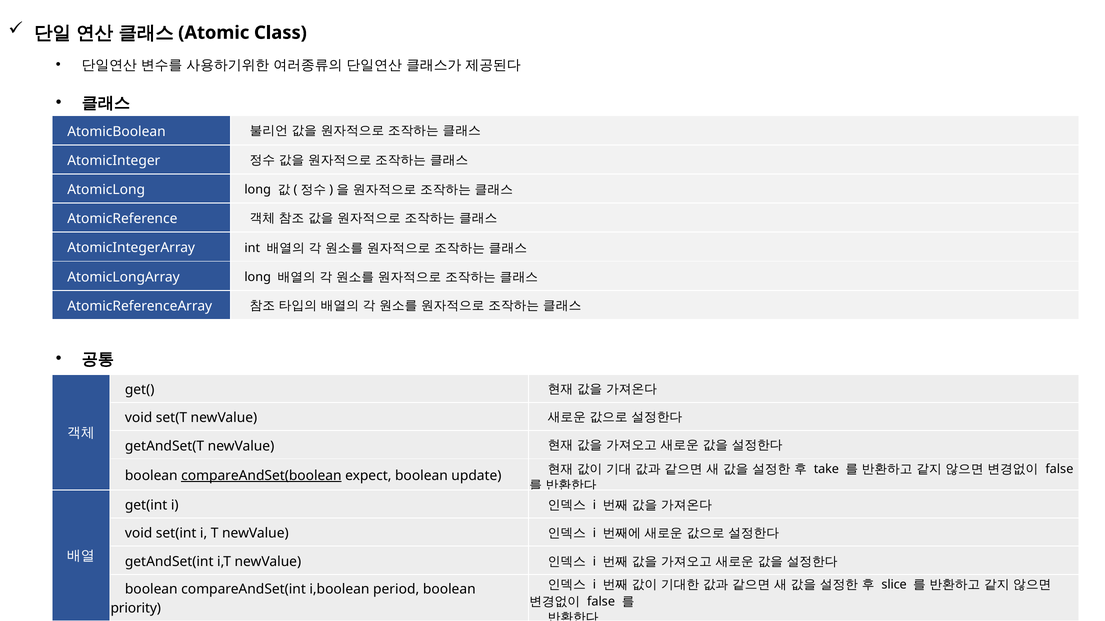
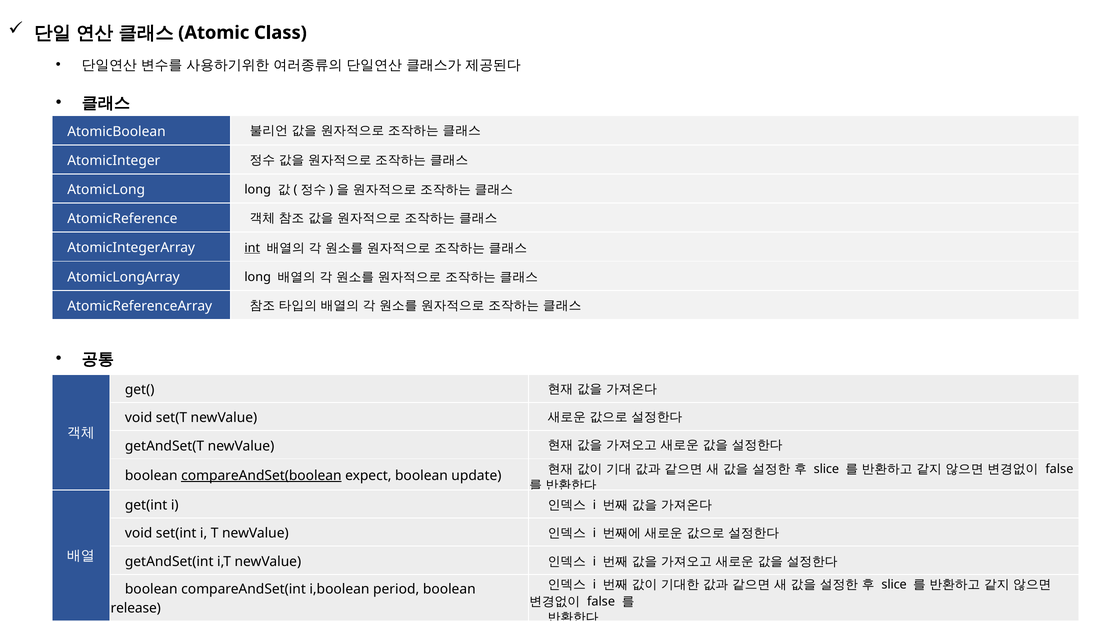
int underline: none -> present
take at (826, 469): take -> slice
priority: priority -> release
